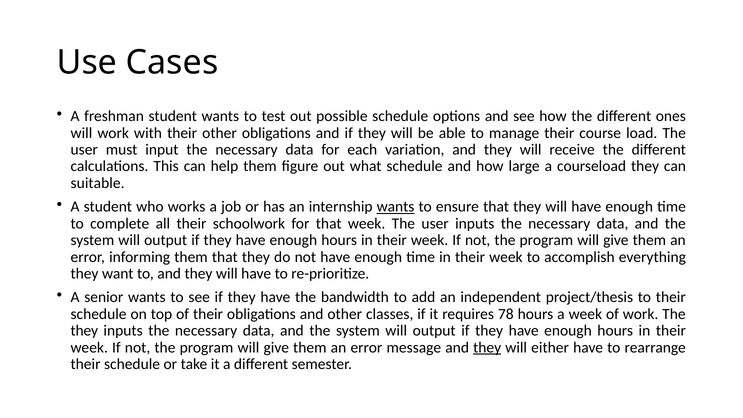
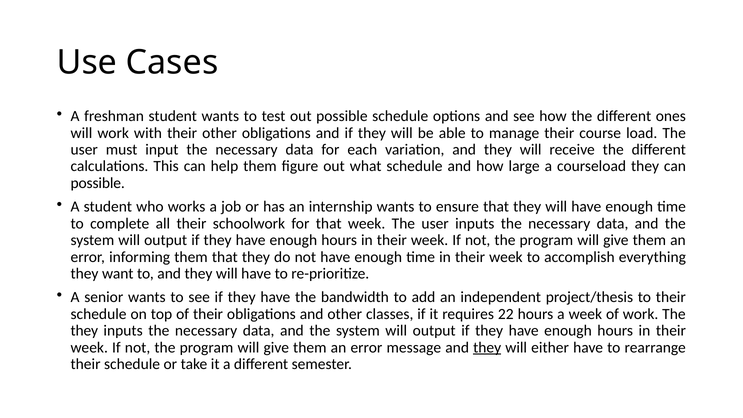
suitable at (98, 183): suitable -> possible
wants at (396, 207) underline: present -> none
78: 78 -> 22
